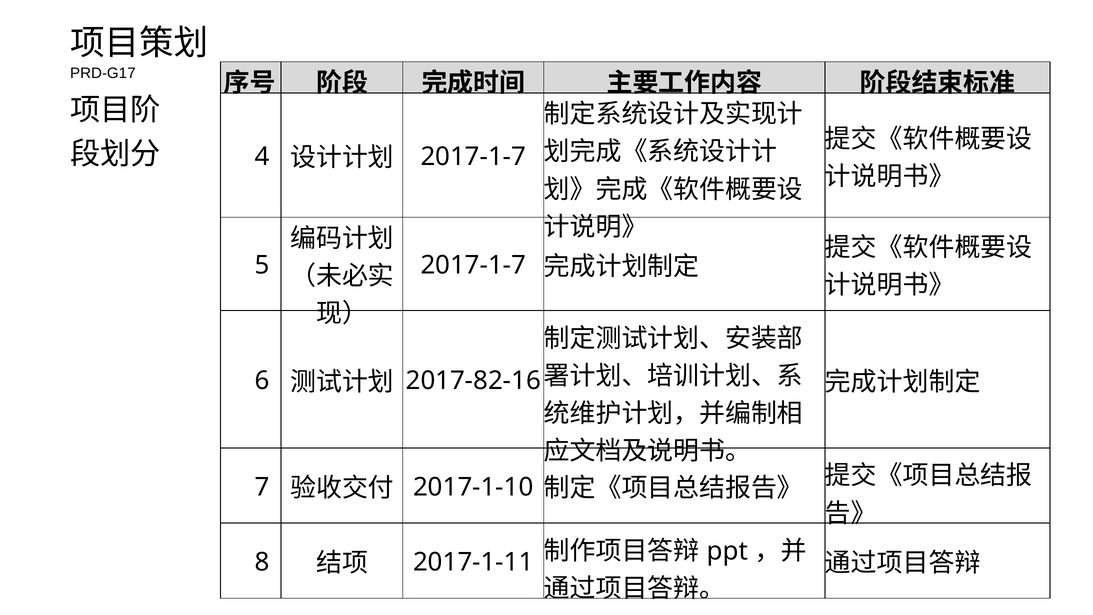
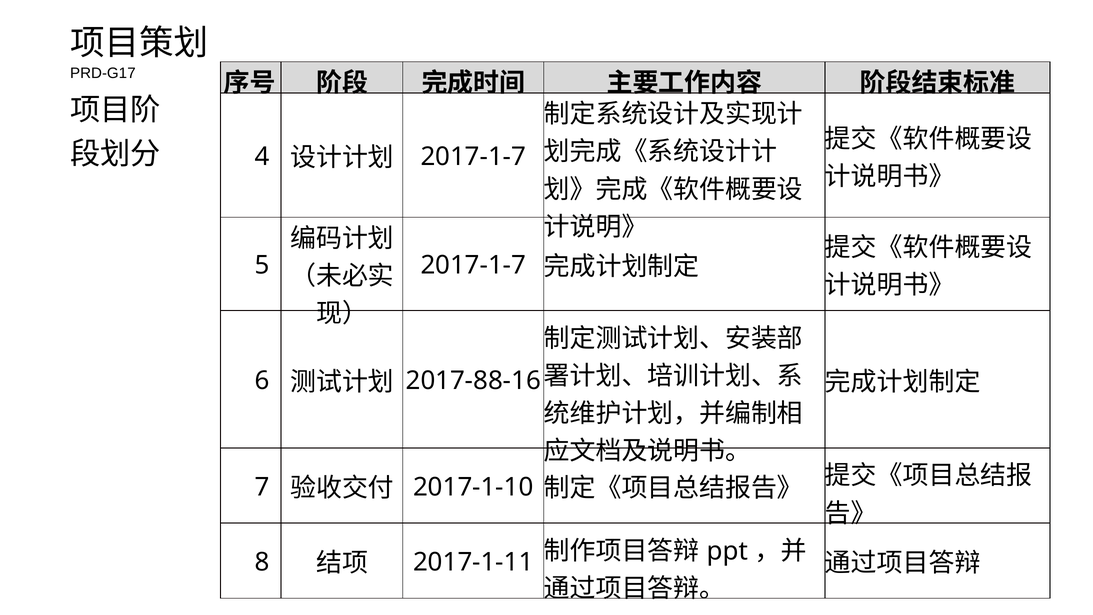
2017-82-16: 2017-82-16 -> 2017-88-16
